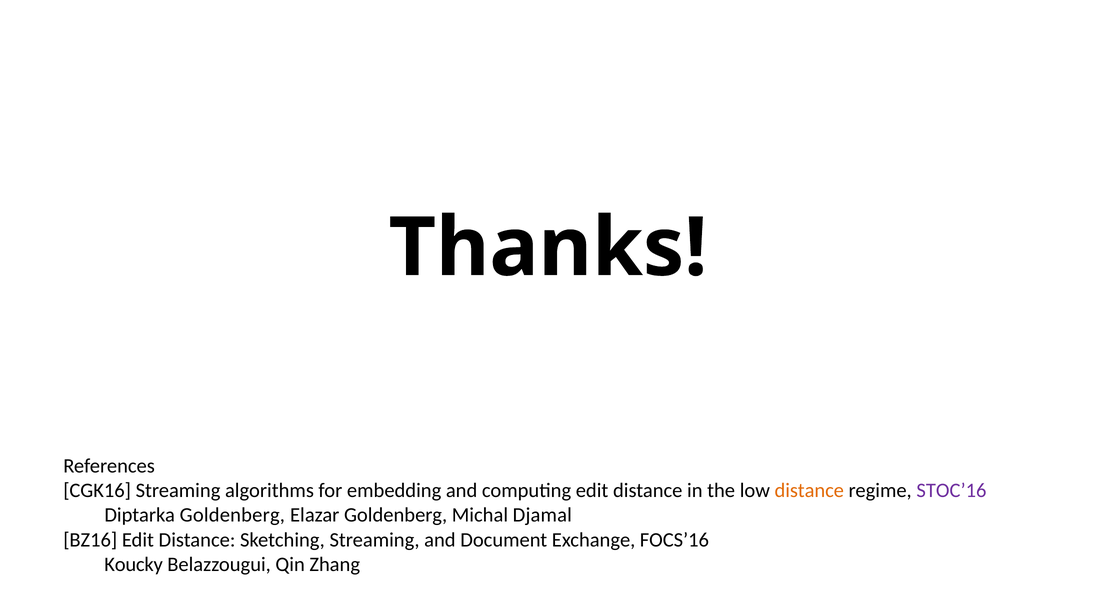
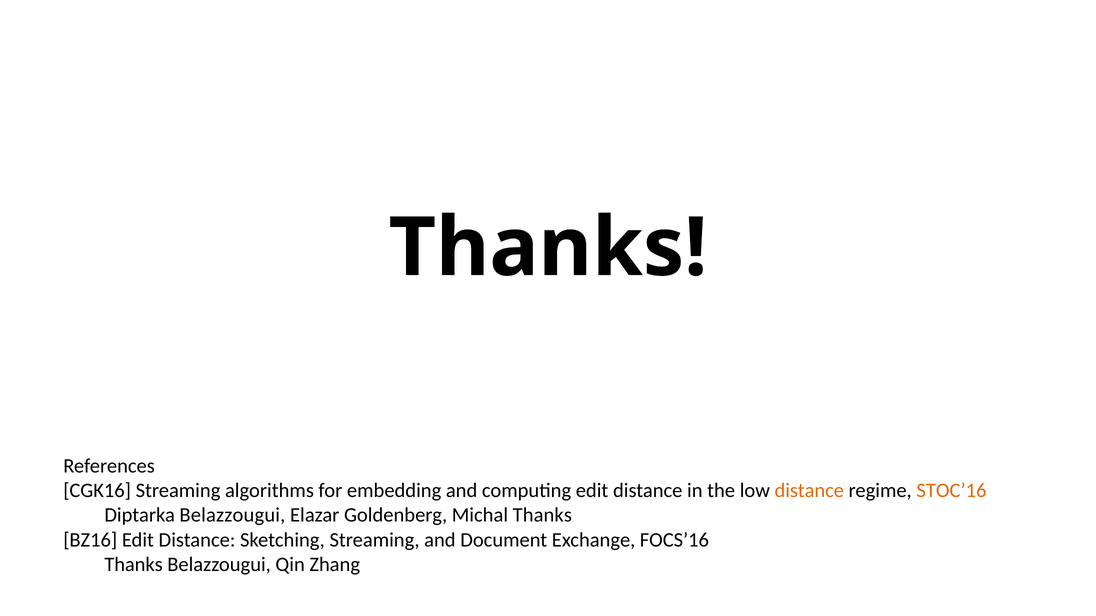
STOC’16 colour: purple -> orange
Diptarka Goldenberg: Goldenberg -> Belazzougui
Michal Djamal: Djamal -> Thanks
Koucky at (134, 565): Koucky -> Thanks
